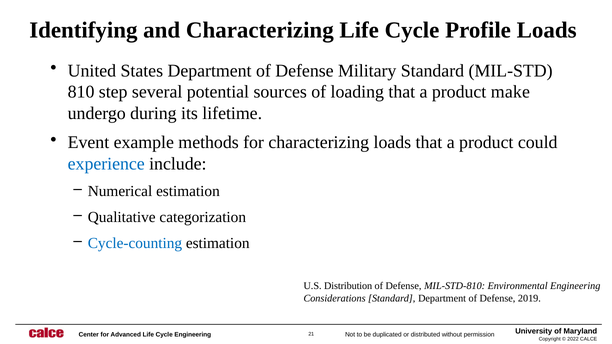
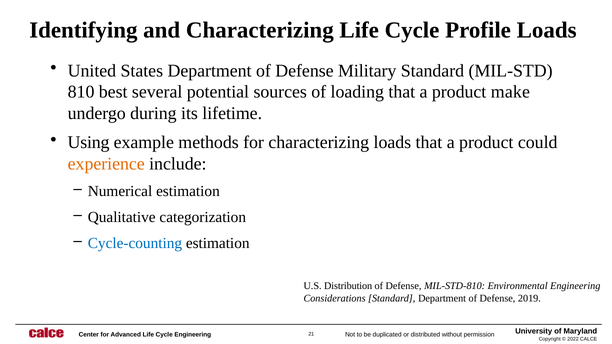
step: step -> best
Event: Event -> Using
experience colour: blue -> orange
